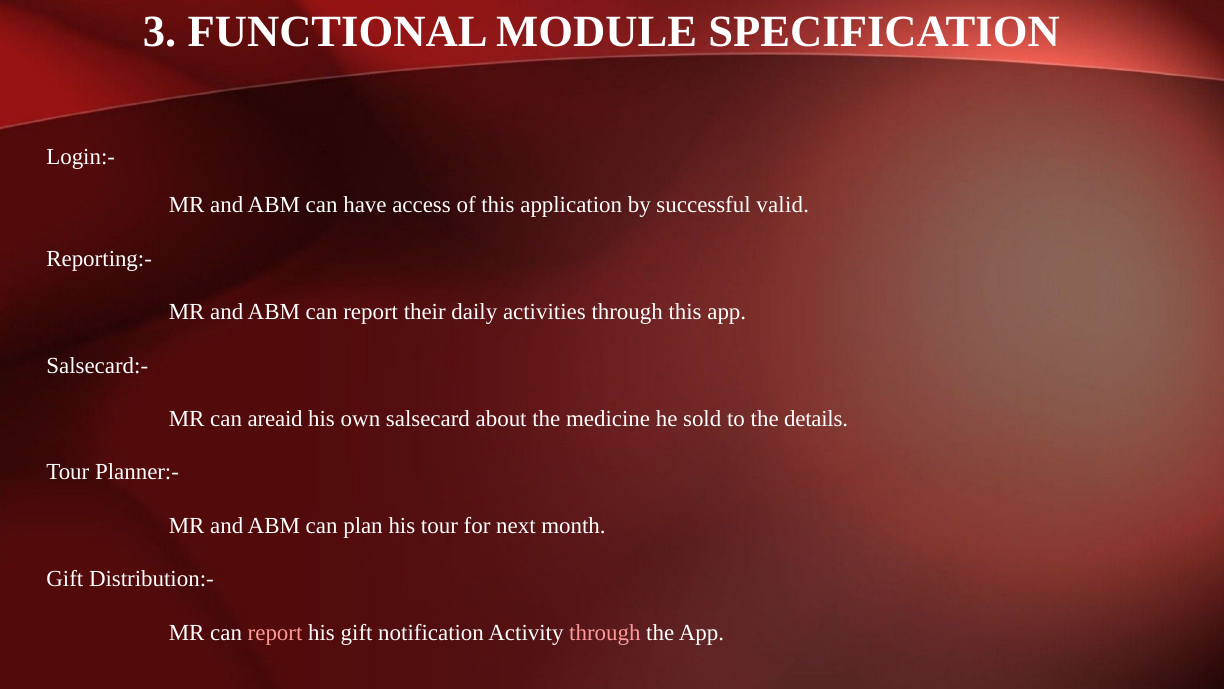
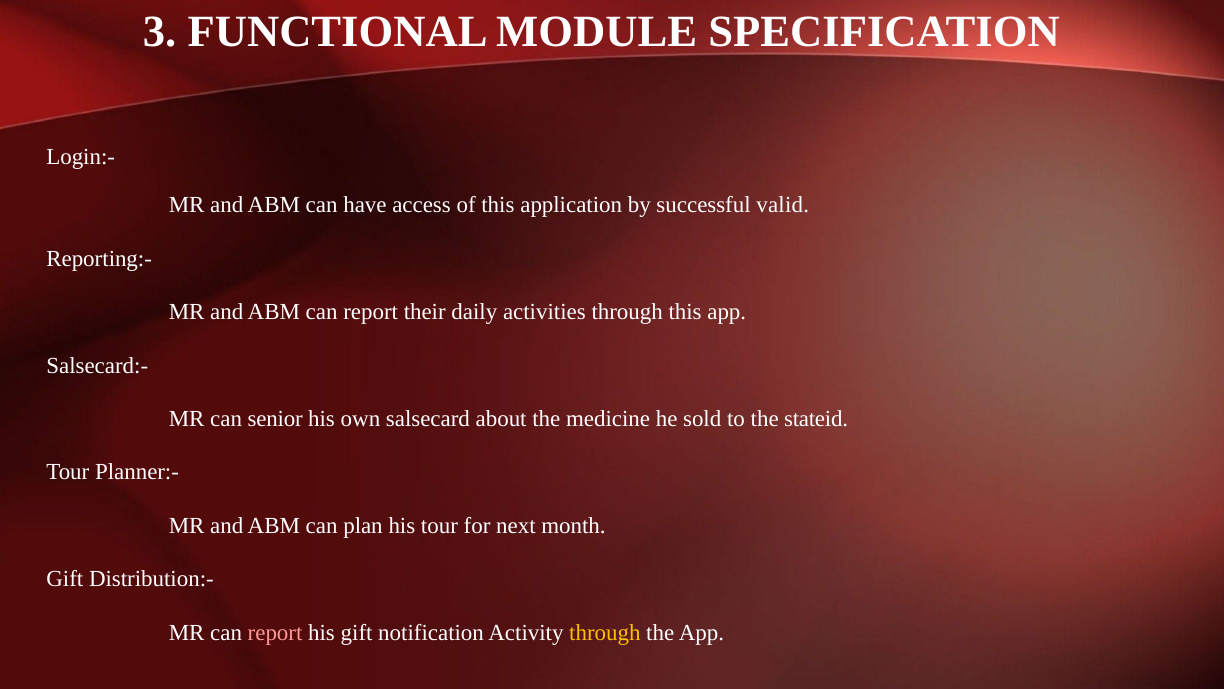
areaid: areaid -> senior
details: details -> stateid
through at (605, 632) colour: pink -> yellow
